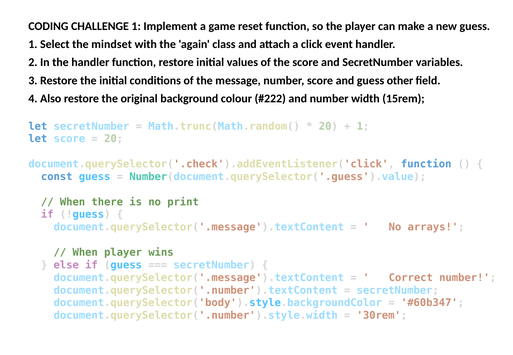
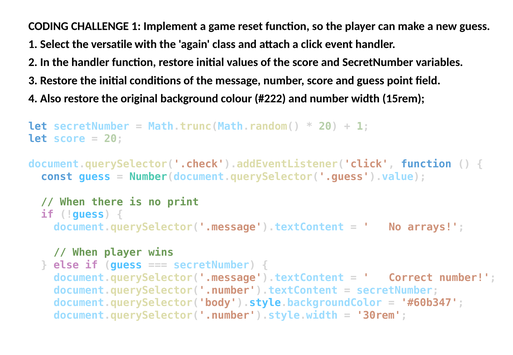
mindset: mindset -> versatile
other: other -> point
